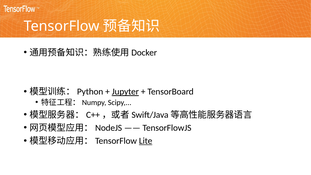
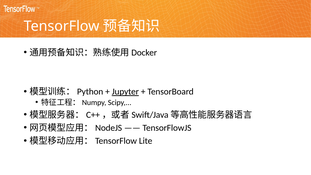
Lite underline: present -> none
